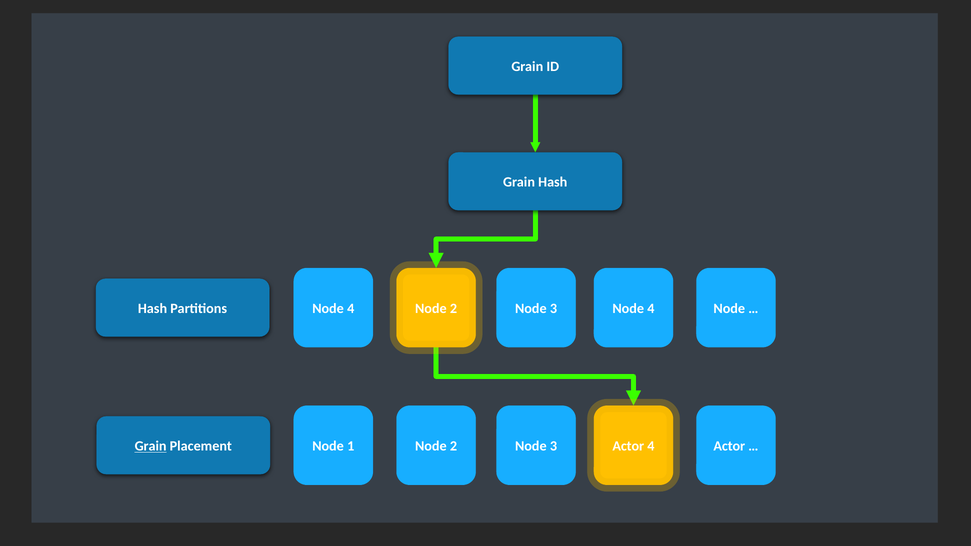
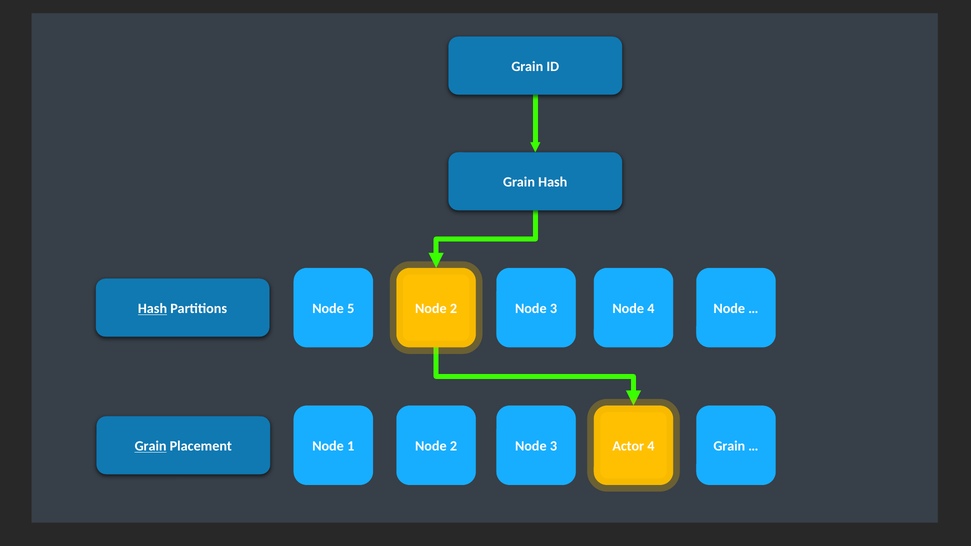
Hash at (153, 309) underline: none -> present
4 at (351, 309): 4 -> 5
4 Actor: Actor -> Grain
